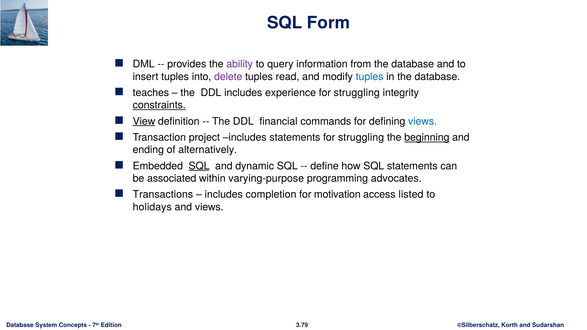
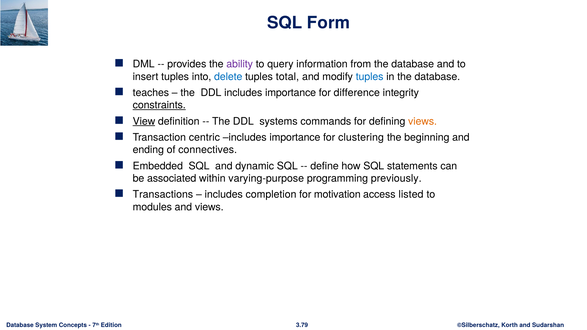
delete colour: purple -> blue
read: read -> total
DDL includes experience: experience -> importance
struggling at (357, 93): struggling -> difference
financial: financial -> systems
views at (423, 121) colour: blue -> orange
project: project -> centric
statements at (295, 137): statements -> importance
struggling at (361, 137): struggling -> clustering
beginning underline: present -> none
alternatively: alternatively -> connectives
SQL at (199, 166) underline: present -> none
advocates: advocates -> previously
holidays: holidays -> modules
